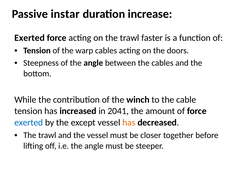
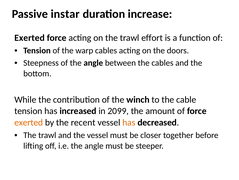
faster: faster -> effort
2041: 2041 -> 2099
exerted at (29, 122) colour: blue -> orange
except: except -> recent
